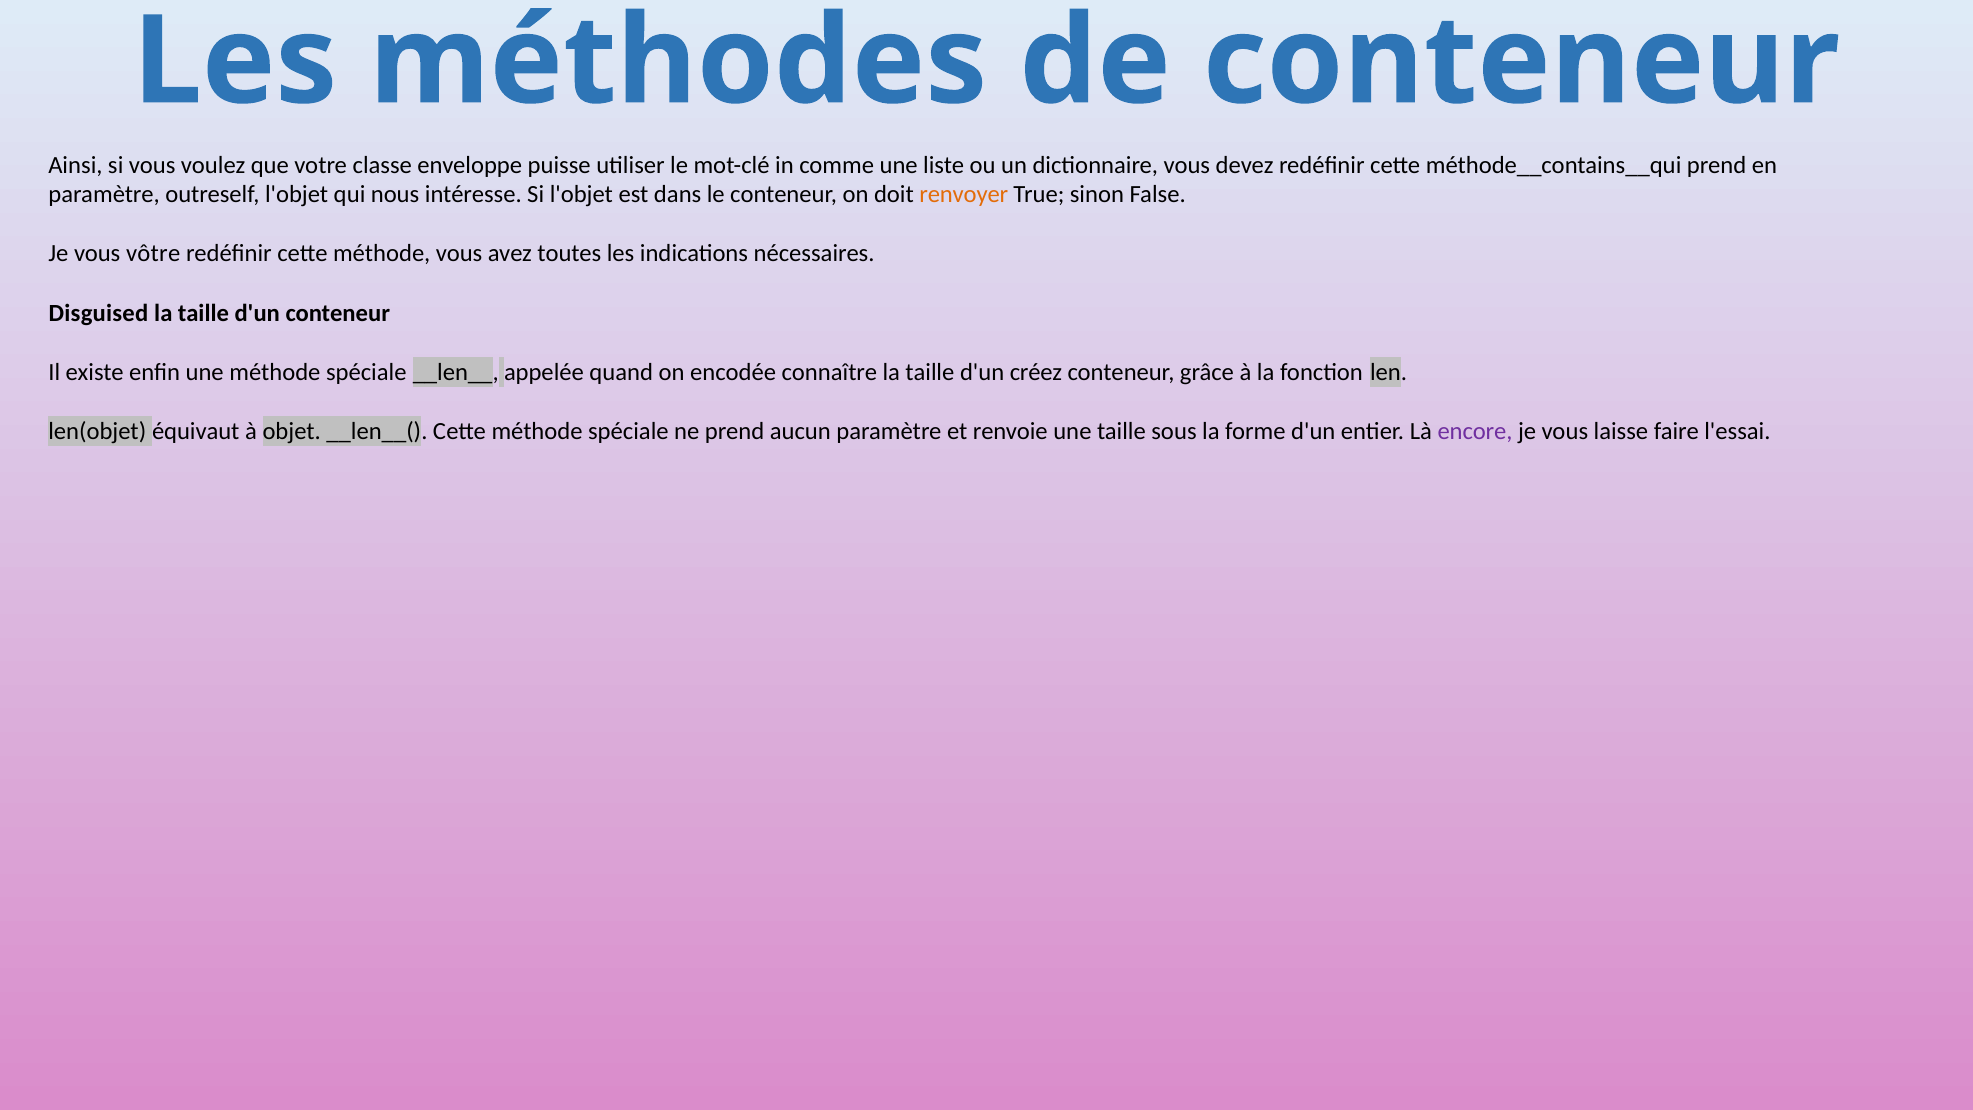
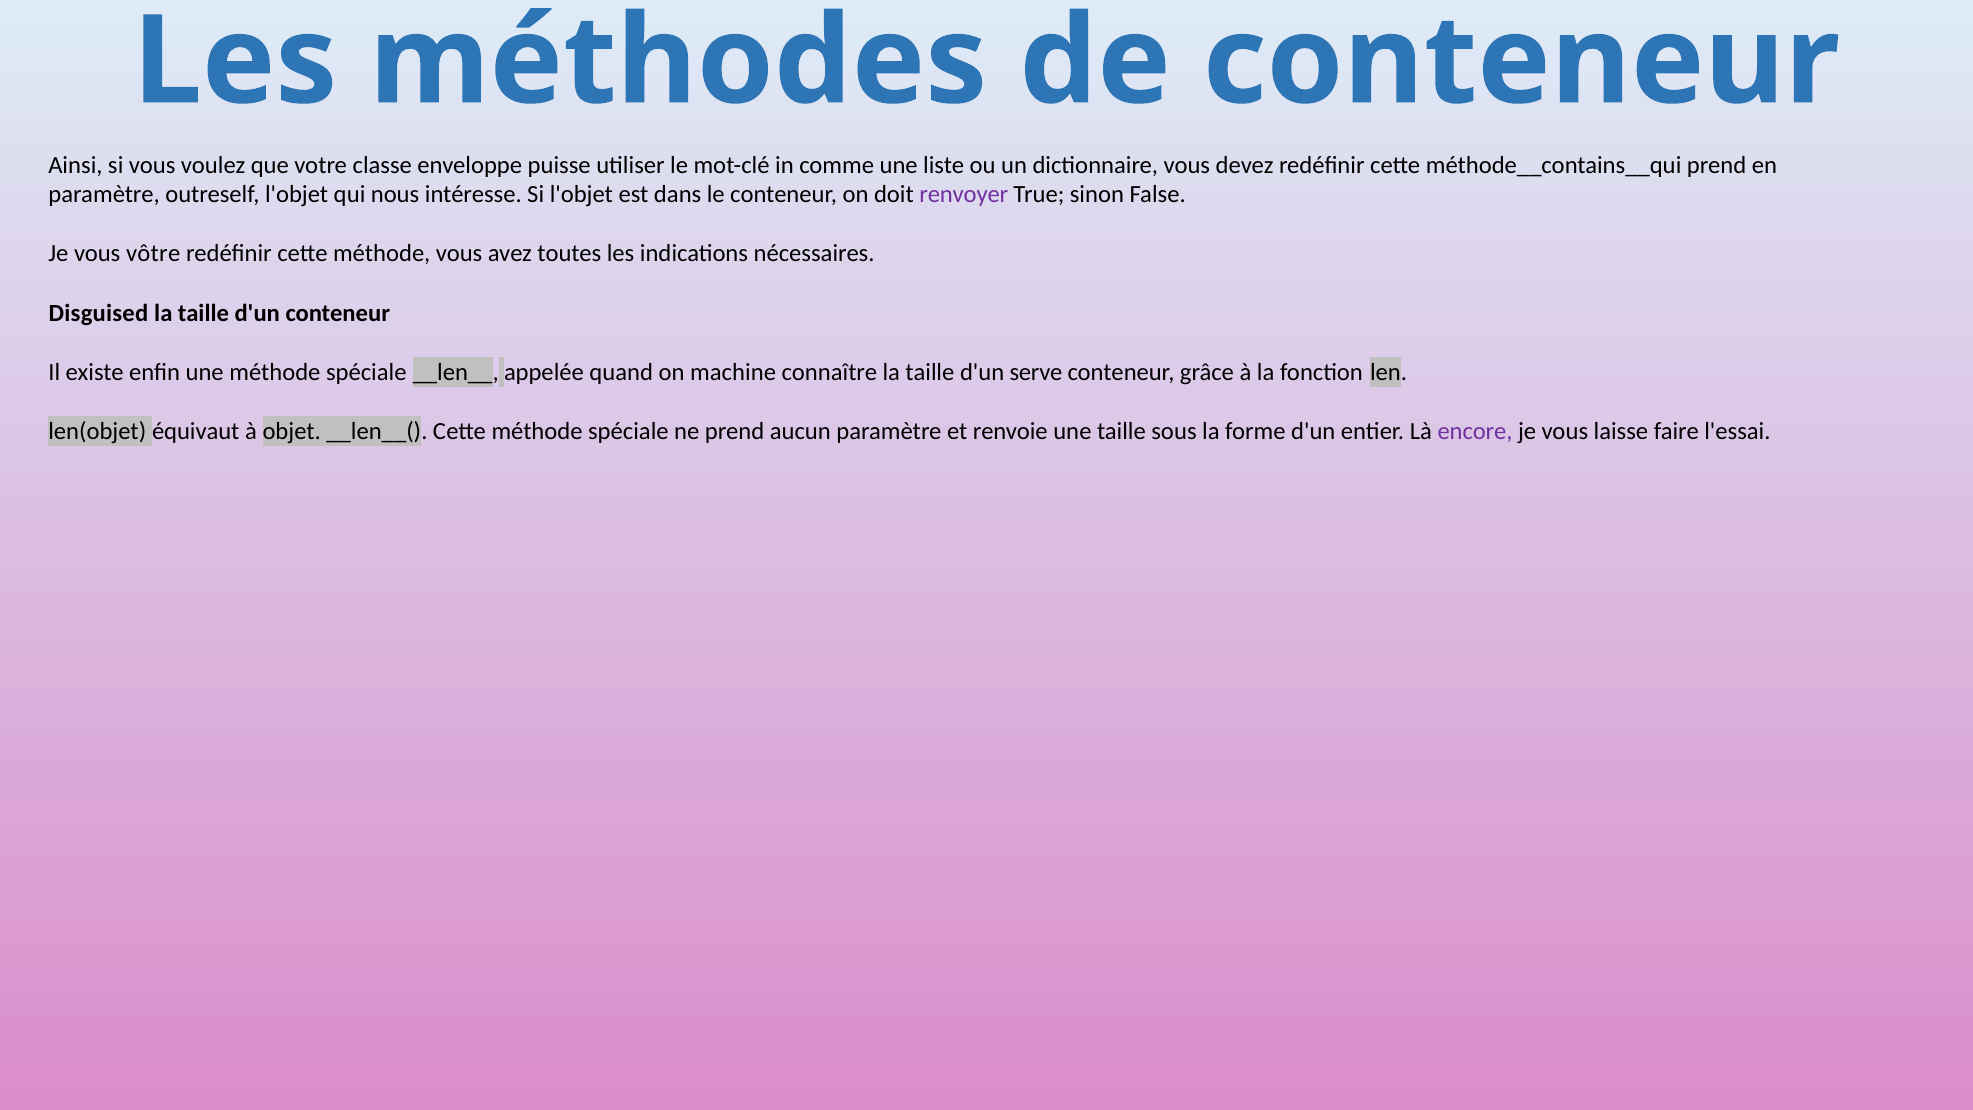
renvoyer colour: orange -> purple
encodée: encodée -> machine
créez: créez -> serve
